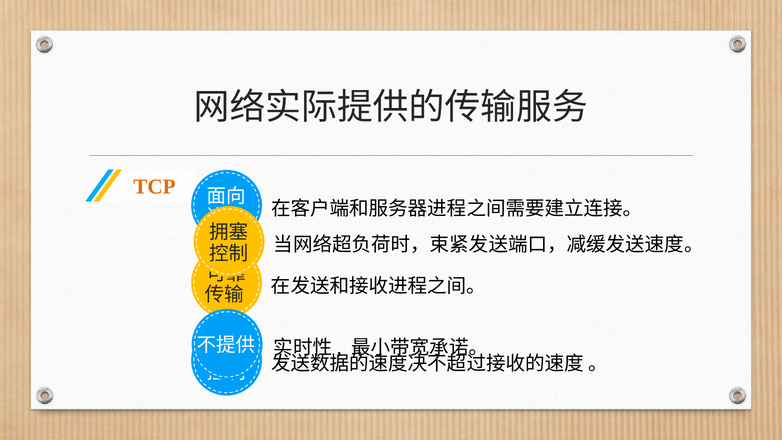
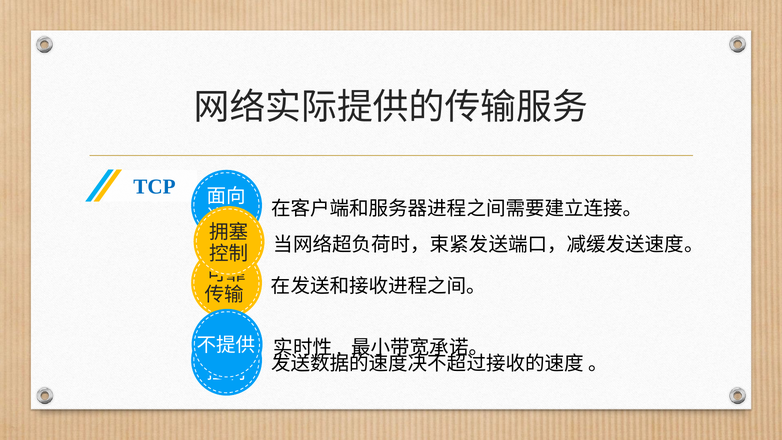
TCP colour: orange -> blue
